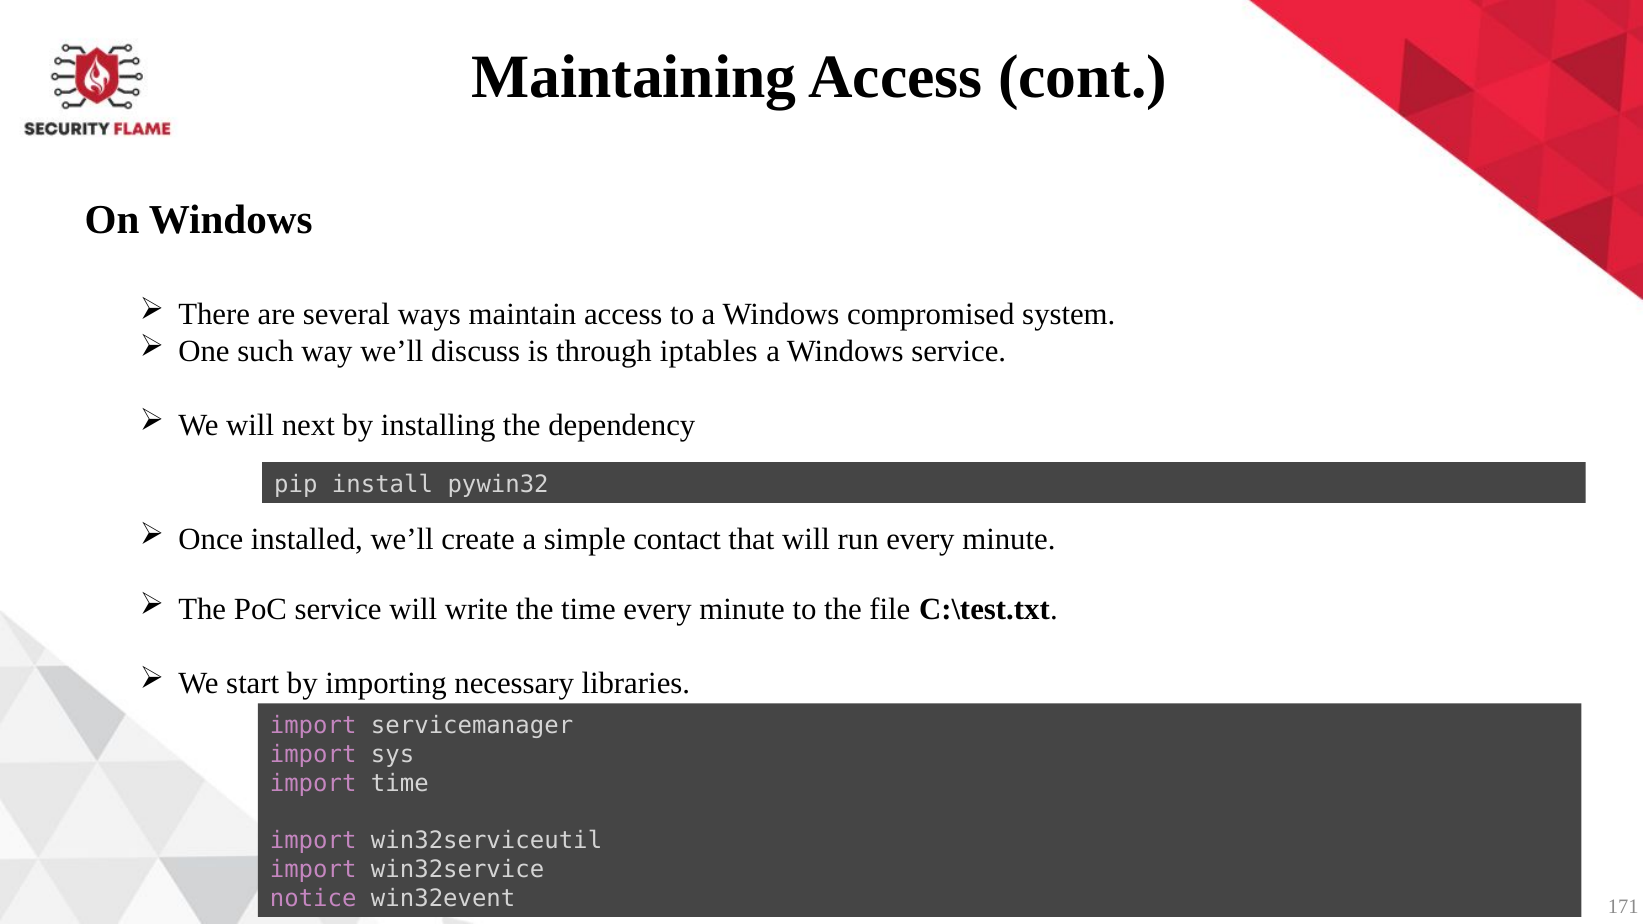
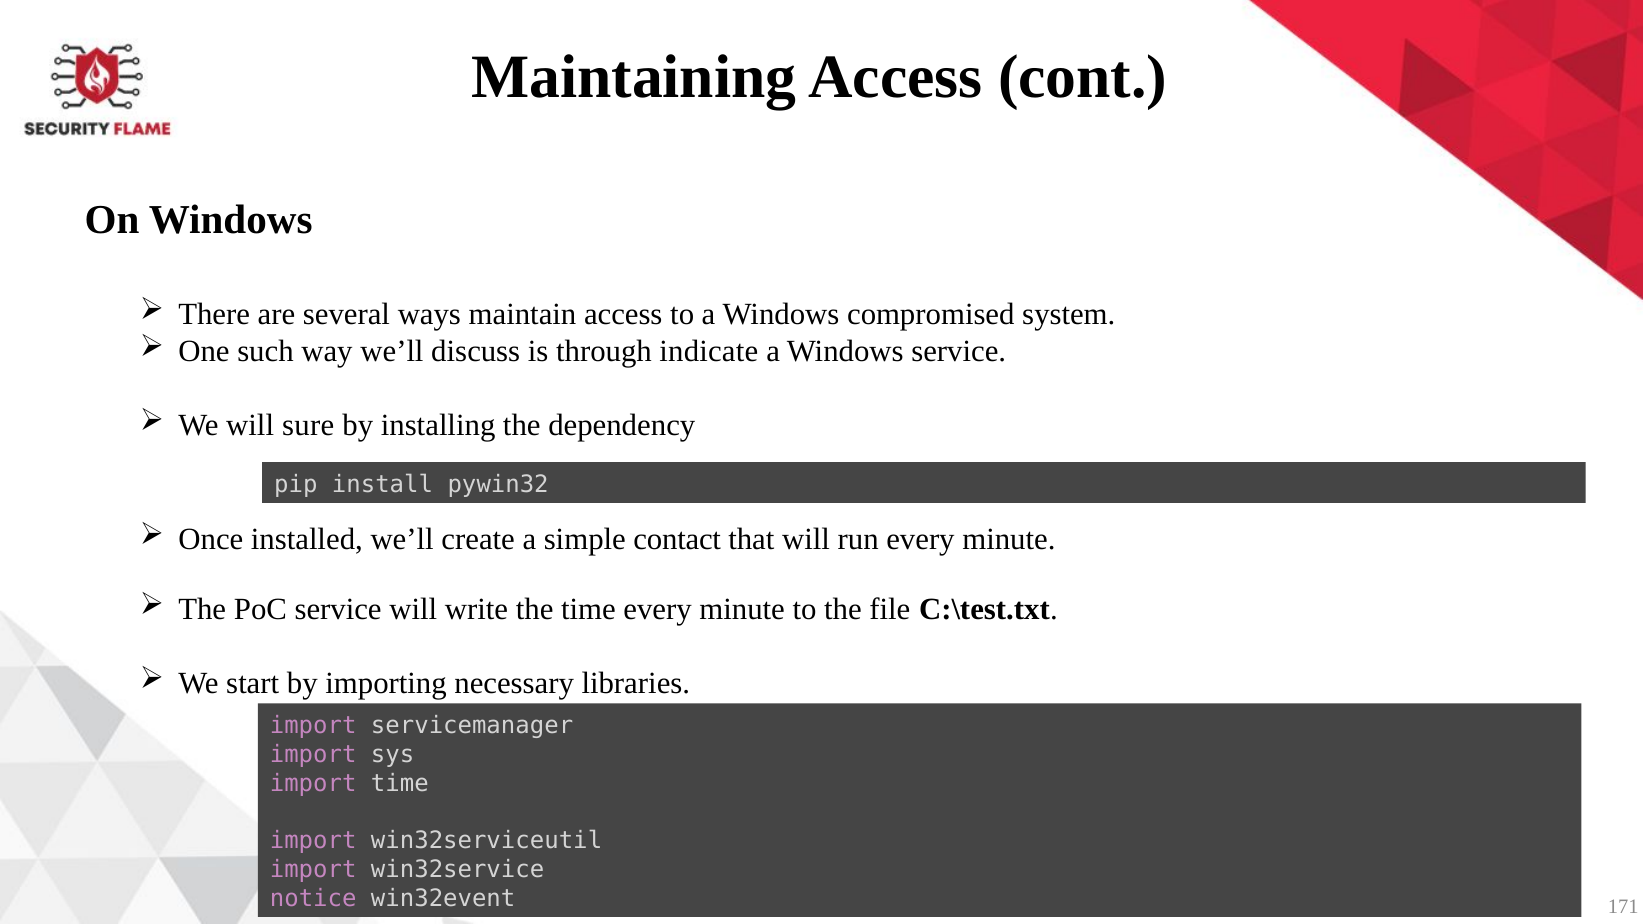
iptables: iptables -> indicate
next: next -> sure
